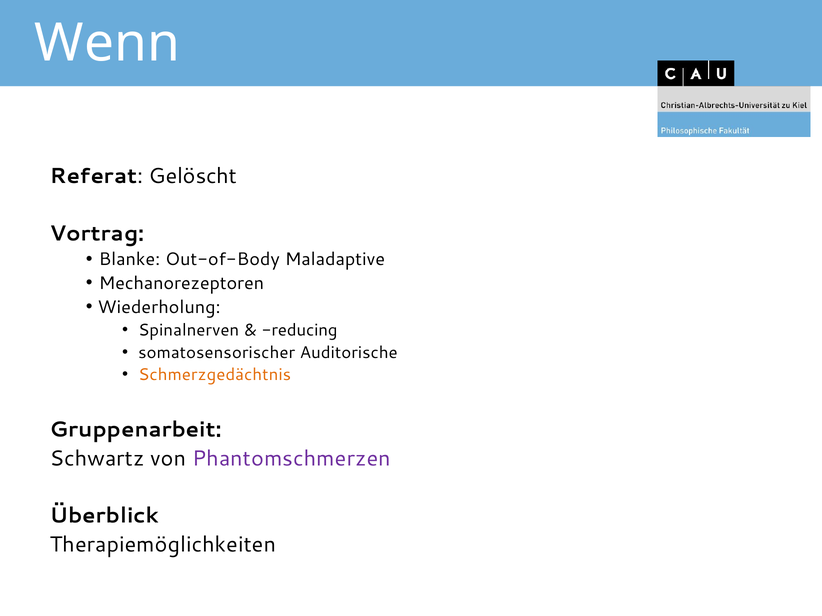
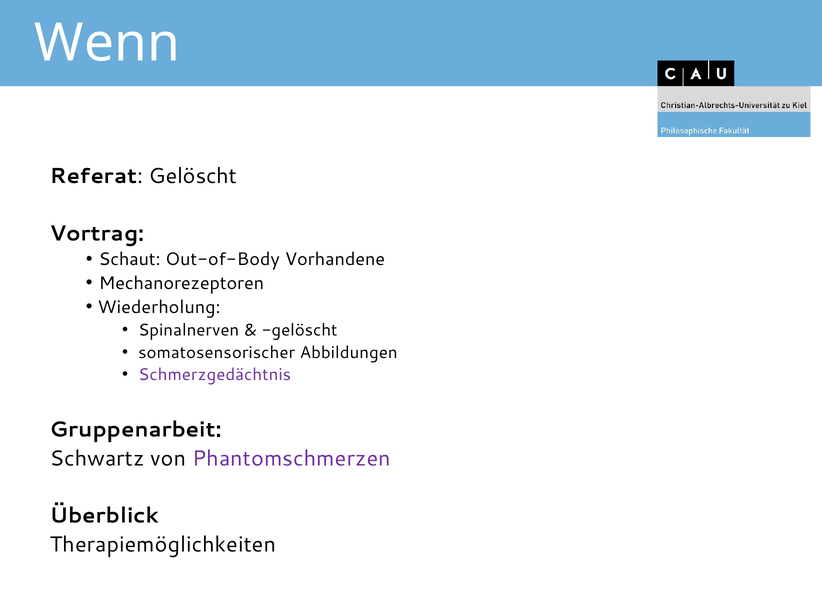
Blanke: Blanke -> Schaut
Maladaptive: Maladaptive -> Vorhandene
reducing at (300, 331): reducing -> gelöscht
Auditorische: Auditorische -> Abbildungen
Schmerzgedächtnis colour: orange -> purple
